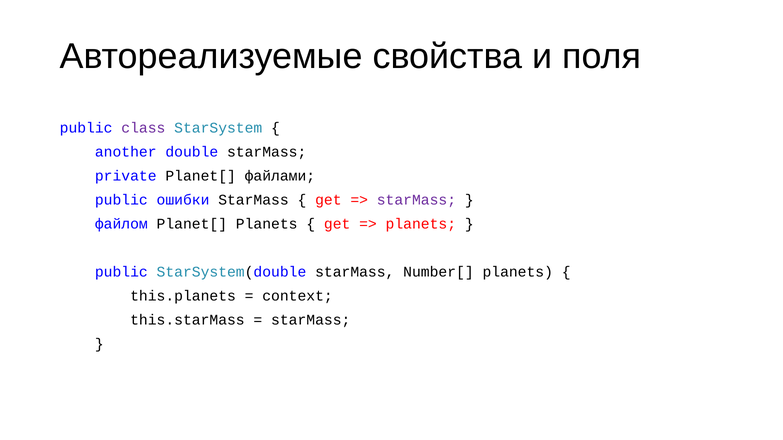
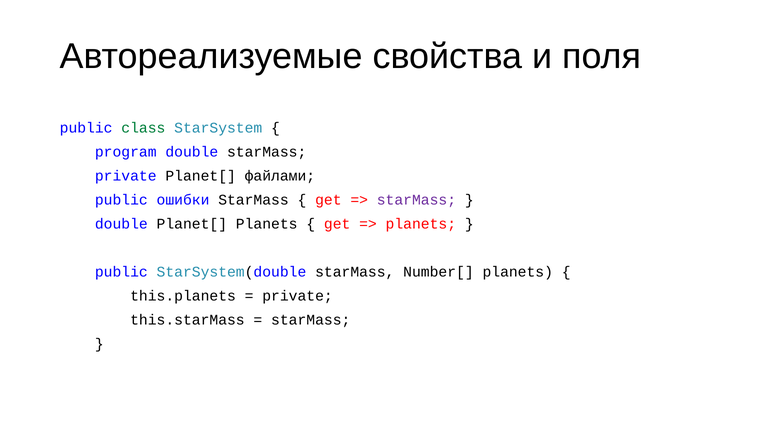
class colour: purple -> green
another: another -> program
файлом at (121, 224): файлом -> double
context at (298, 296): context -> private
